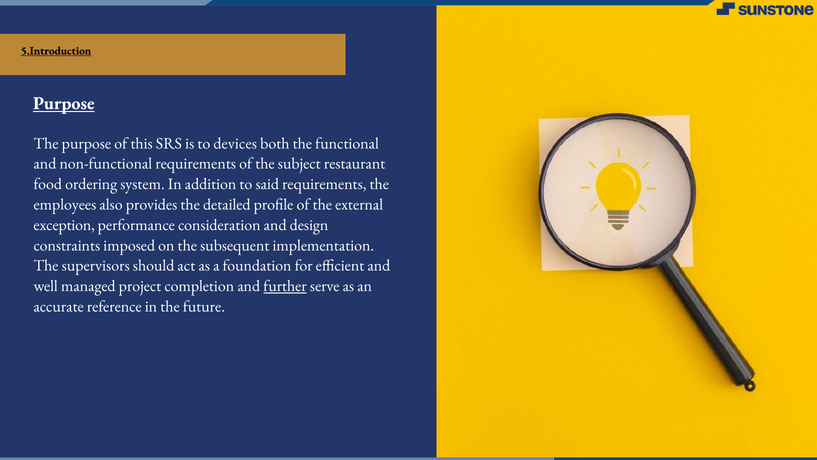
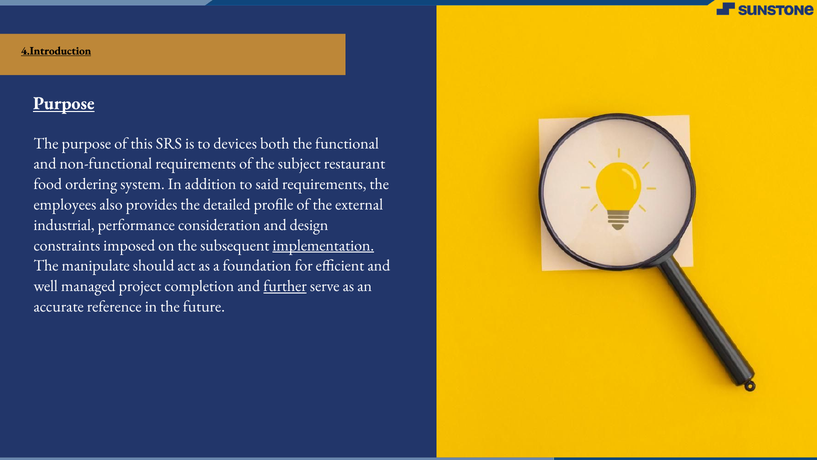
5.Introduction: 5.Introduction -> 4.Introduction
exception: exception -> industrial
implementation underline: none -> present
supervisors: supervisors -> manipulate
